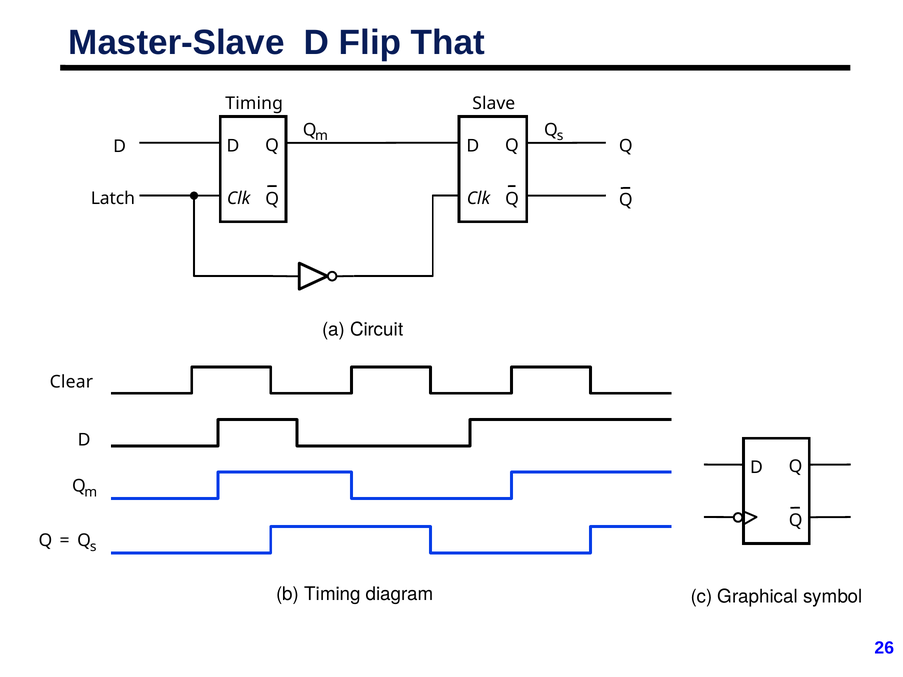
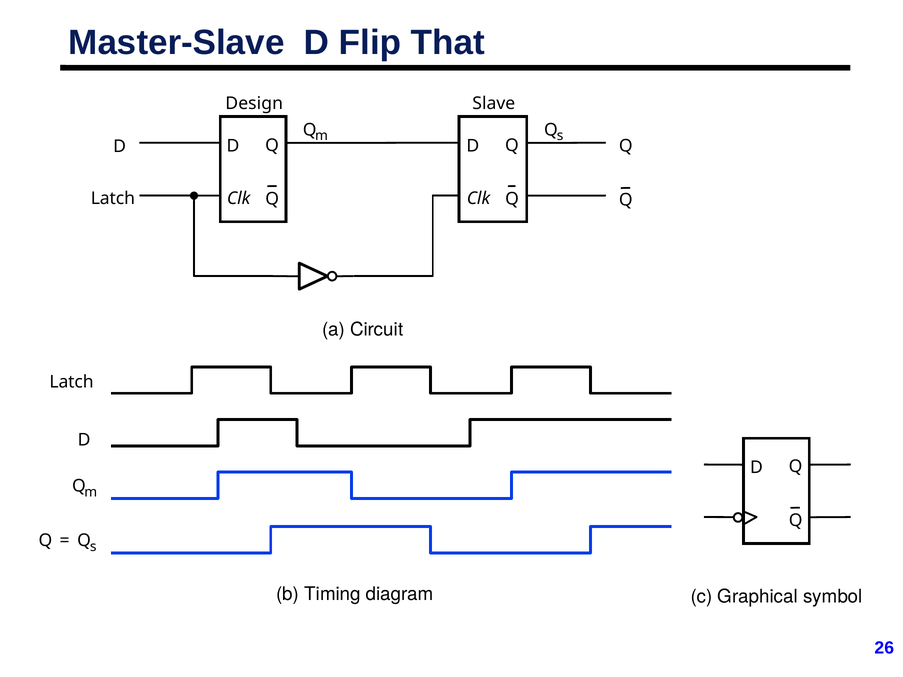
Timing at (254, 103): Timing -> Design
Clear at (71, 382): Clear -> Latch
